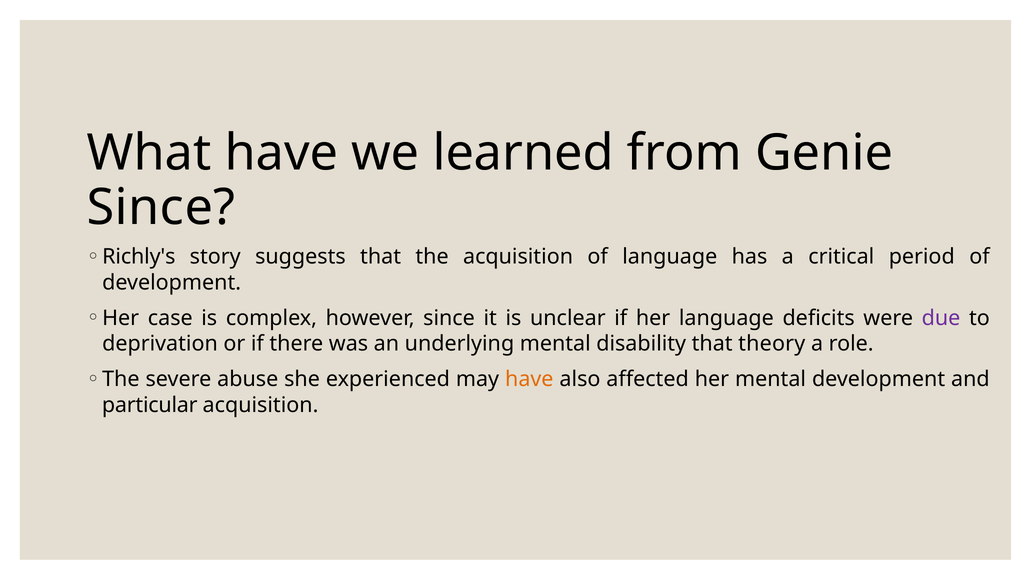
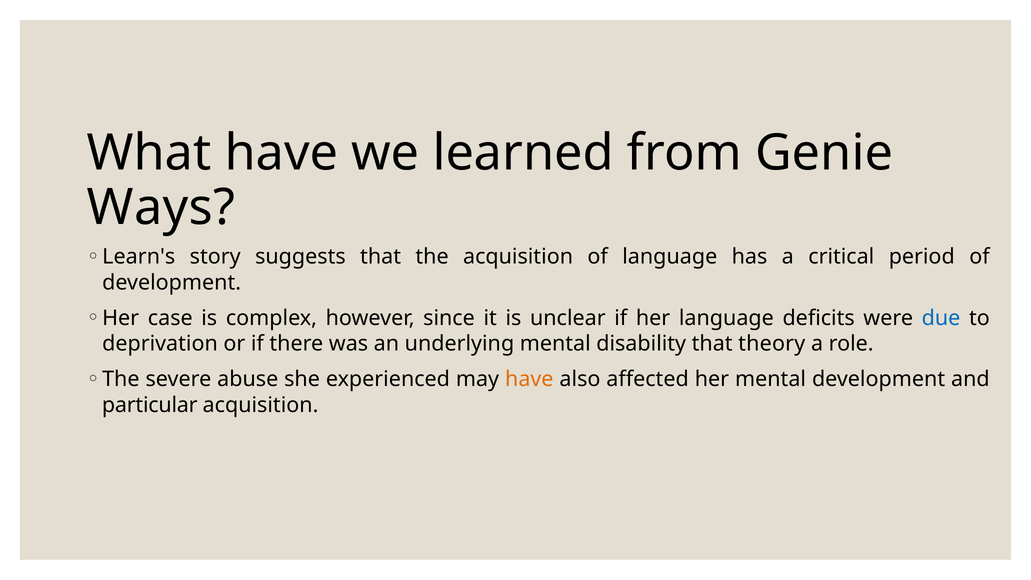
Since at (161, 208): Since -> Ways
Richly's: Richly's -> Learn's
due colour: purple -> blue
